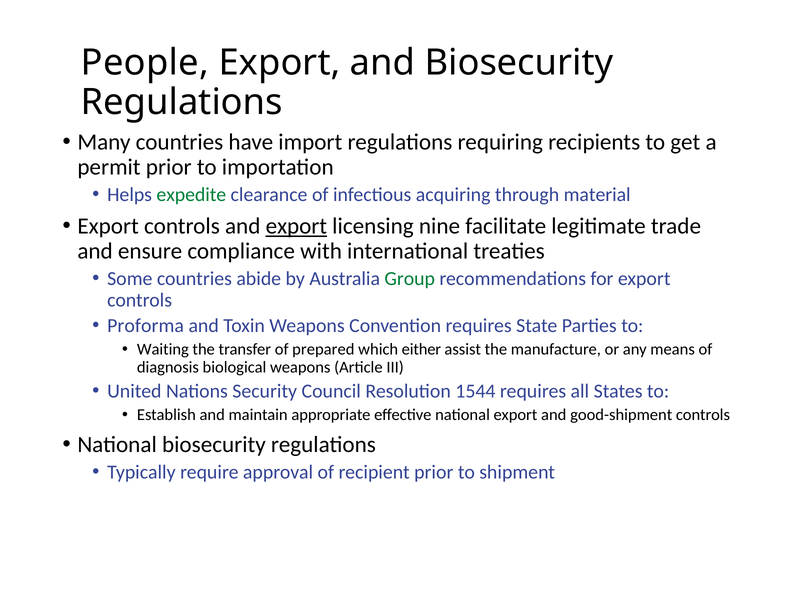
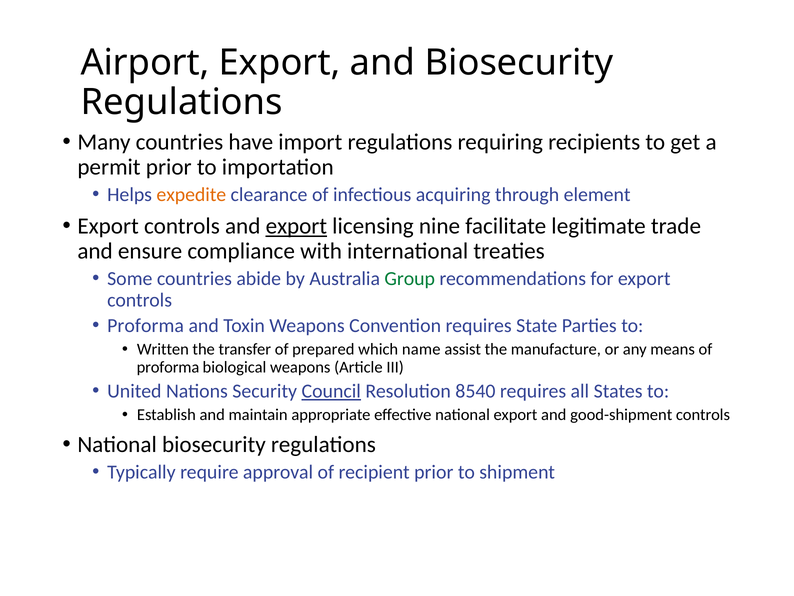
People: People -> Airport
expedite colour: green -> orange
material: material -> element
Waiting: Waiting -> Written
either: either -> name
diagnosis at (168, 367): diagnosis -> proforma
Council underline: none -> present
1544: 1544 -> 8540
